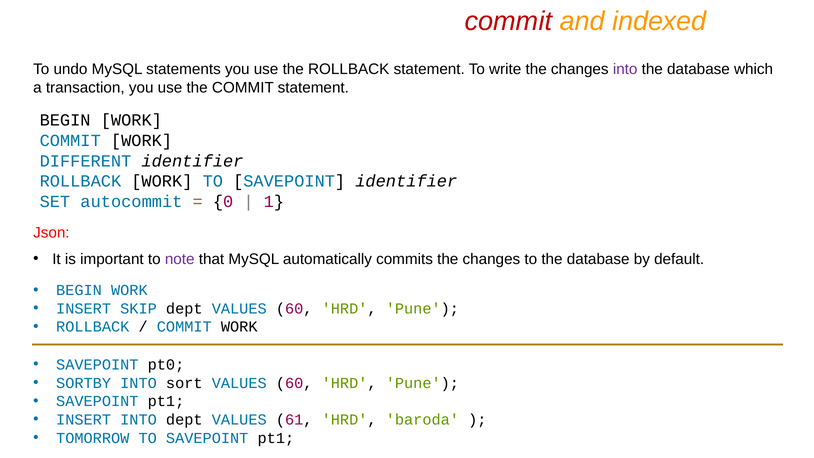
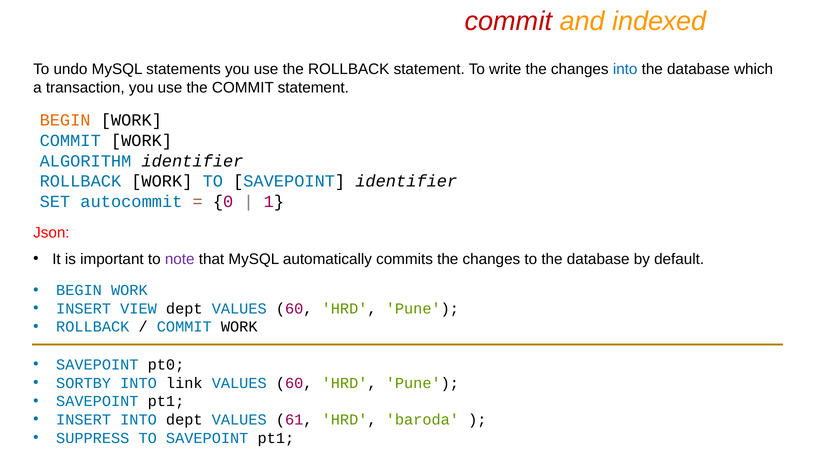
into at (625, 69) colour: purple -> blue
BEGIN at (65, 120) colour: black -> orange
DIFFERENT: DIFFERENT -> ALGORITHM
SKIP: SKIP -> VIEW
sort: sort -> link
TOMORROW: TOMORROW -> SUPPRESS
